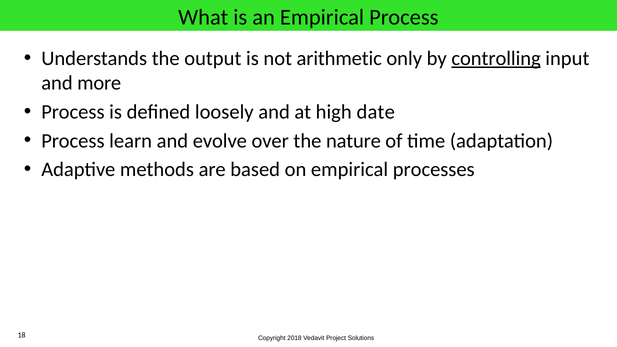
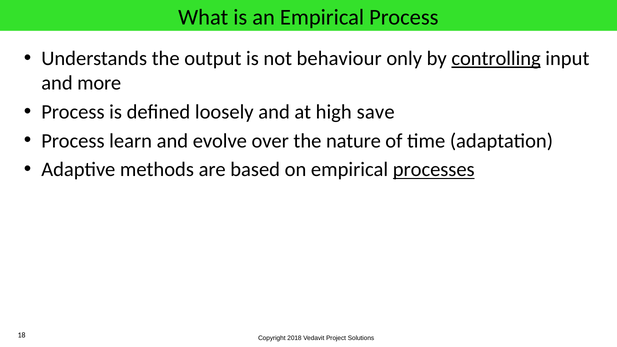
arithmetic: arithmetic -> behaviour
date: date -> save
processes underline: none -> present
